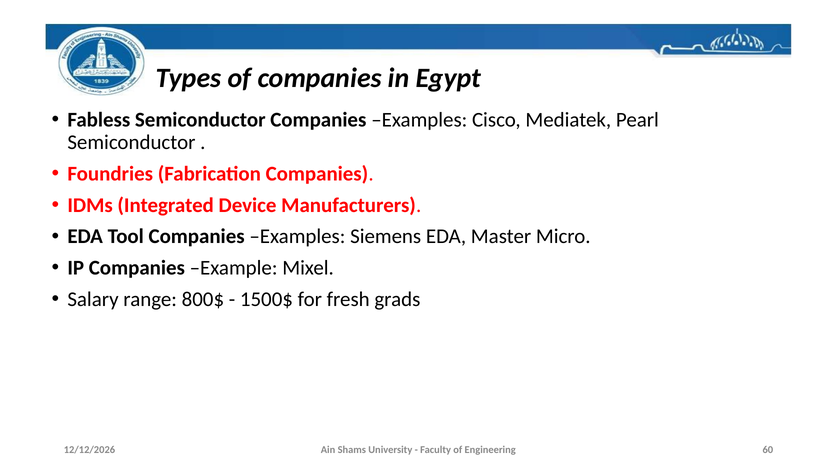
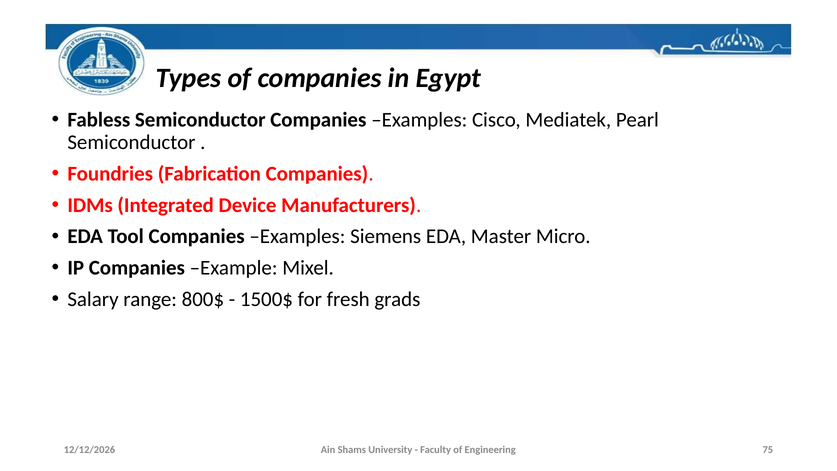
60: 60 -> 75
